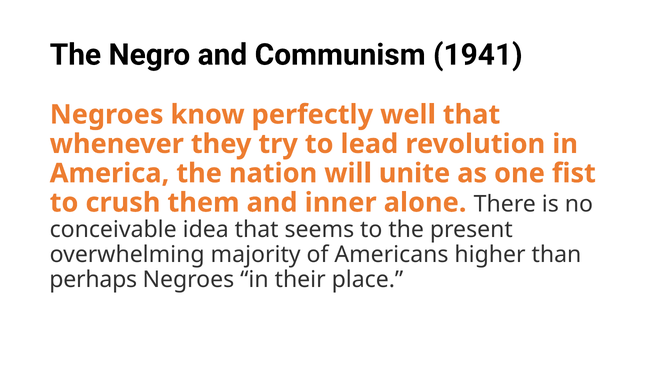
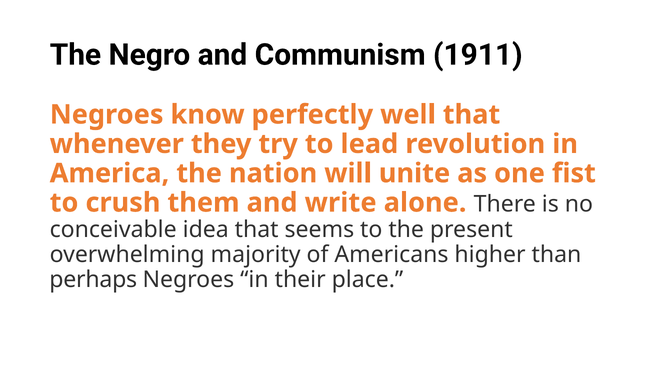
1941: 1941 -> 1911
inner: inner -> write
